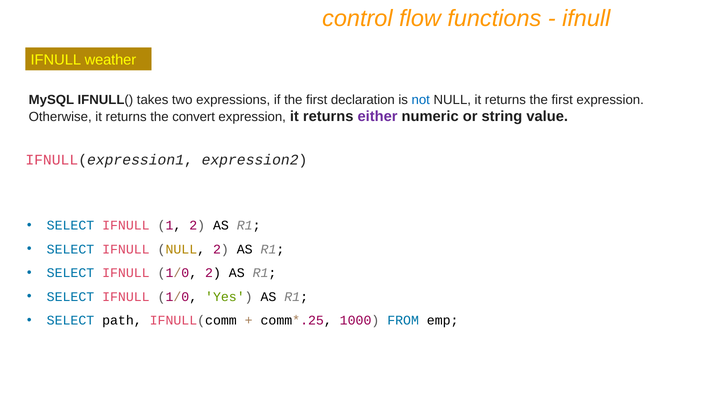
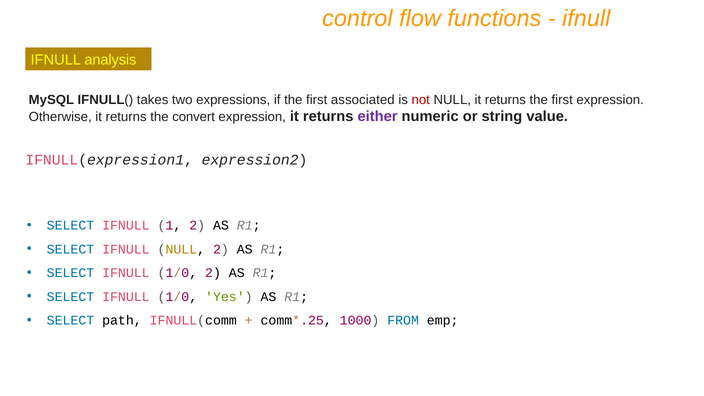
weather: weather -> analysis
declaration: declaration -> associated
not colour: blue -> red
